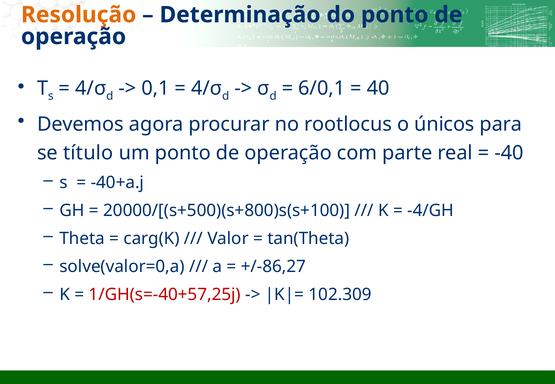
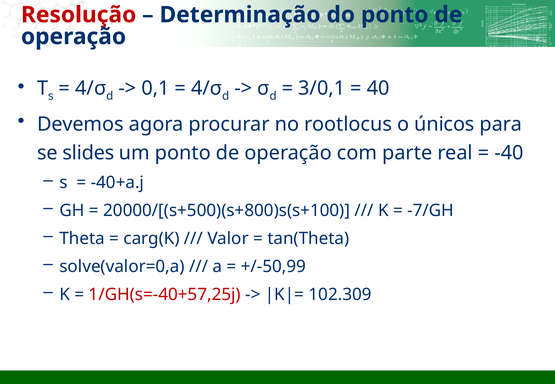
Resolução colour: orange -> red
6/0,1: 6/0,1 -> 3/0,1
título: título -> slides
-4/GH: -4/GH -> -7/GH
+/-86,27: +/-86,27 -> +/-50,99
